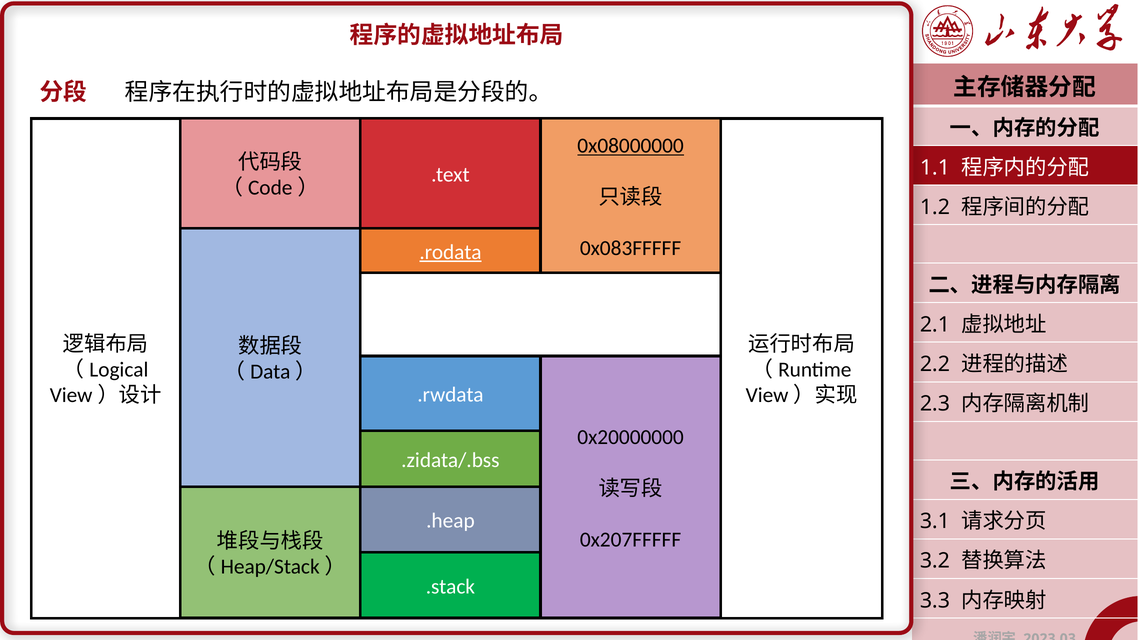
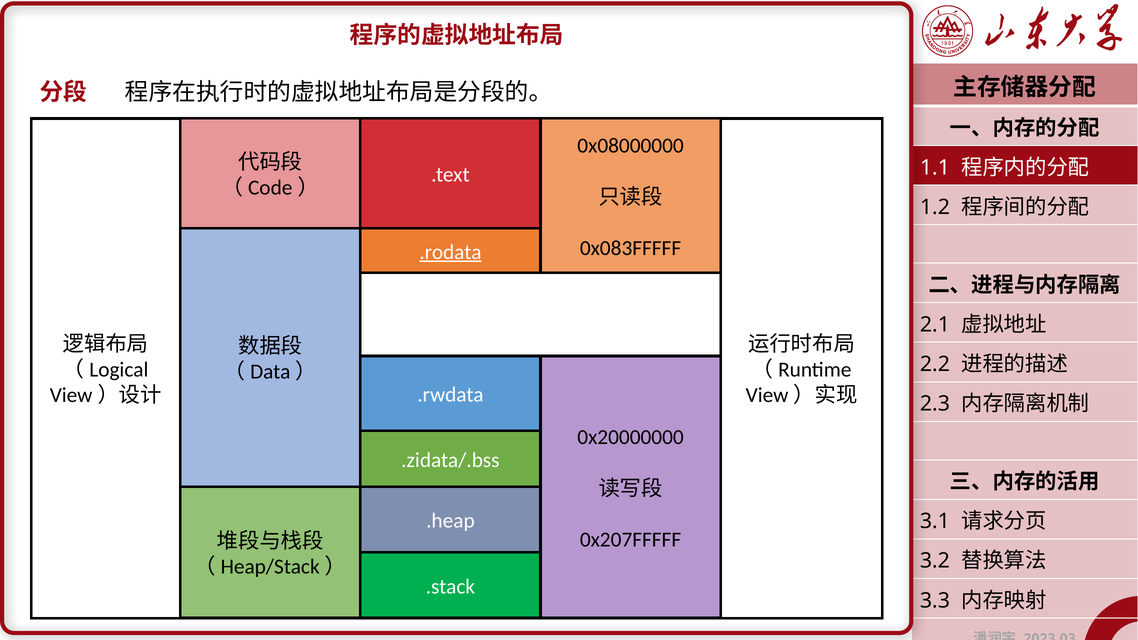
0x08000000 underline: present -> none
